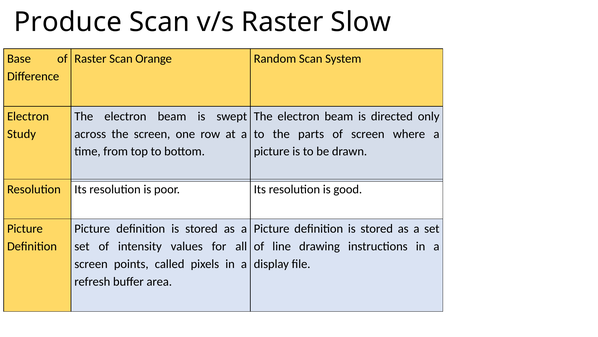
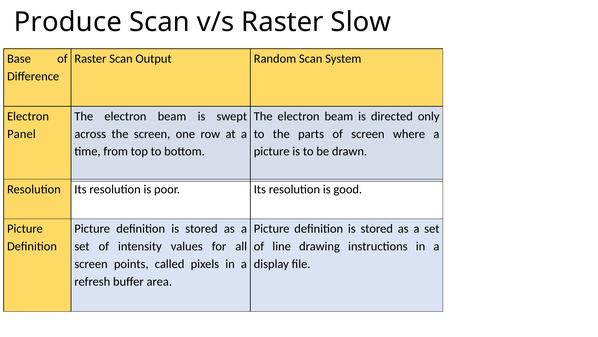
Orange: Orange -> Output
Study: Study -> Panel
